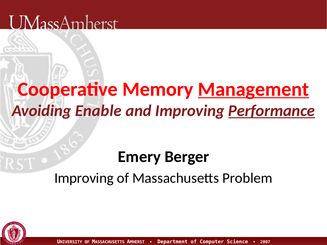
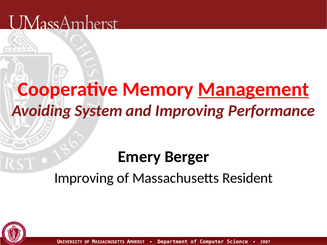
Enable: Enable -> System
Performance underline: present -> none
Problem: Problem -> Resident
